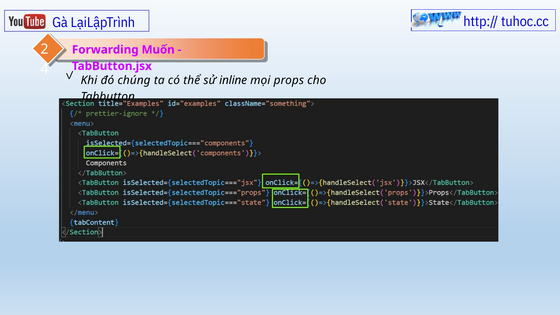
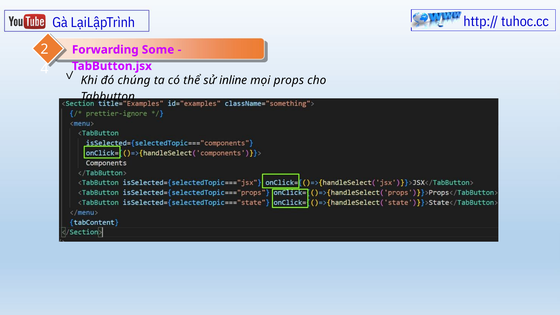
Muốn: Muốn -> Some
